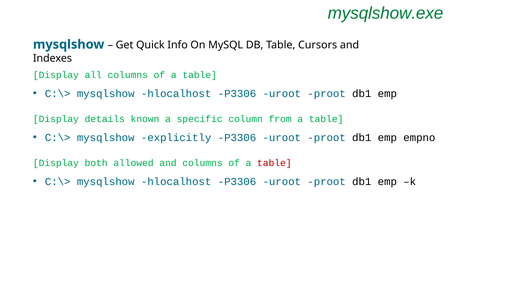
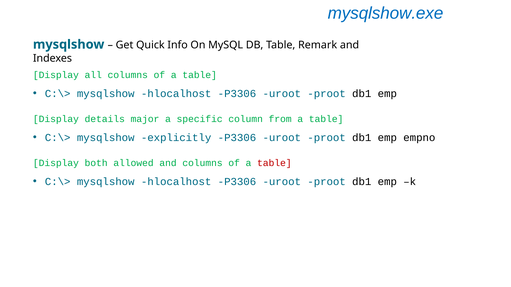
mysqlshow.exe colour: green -> blue
Cursors: Cursors -> Remark
known: known -> major
